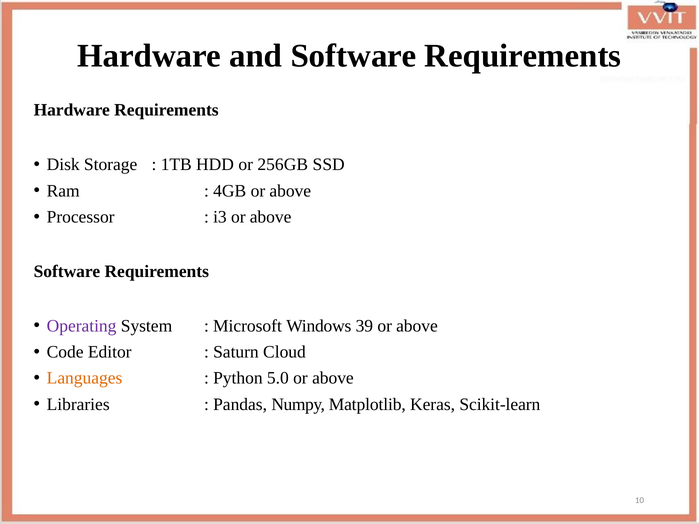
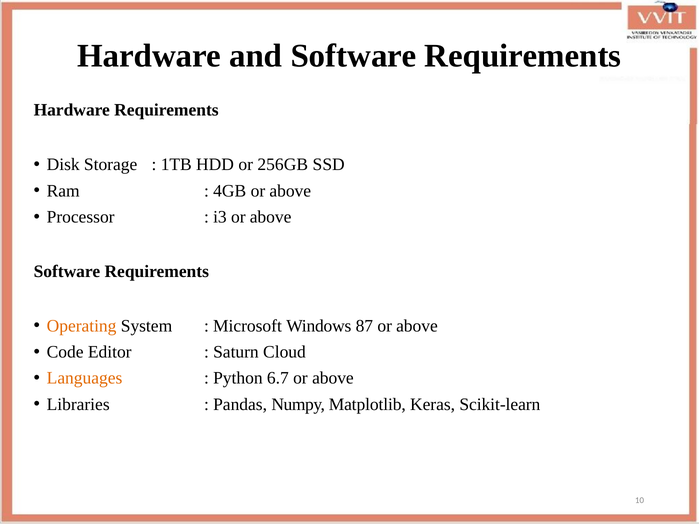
Operating colour: purple -> orange
39: 39 -> 87
5.0: 5.0 -> 6.7
